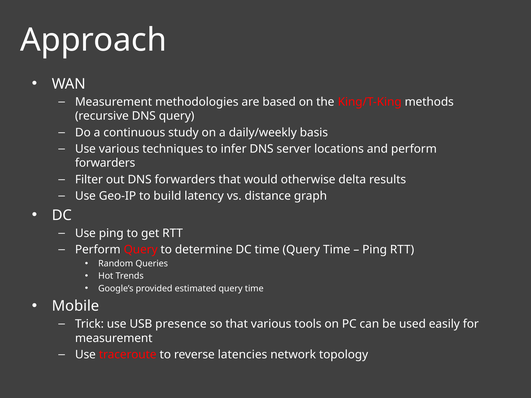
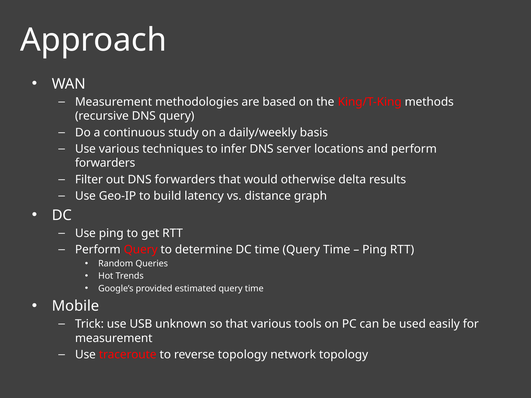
presence: presence -> unknown
reverse latencies: latencies -> topology
